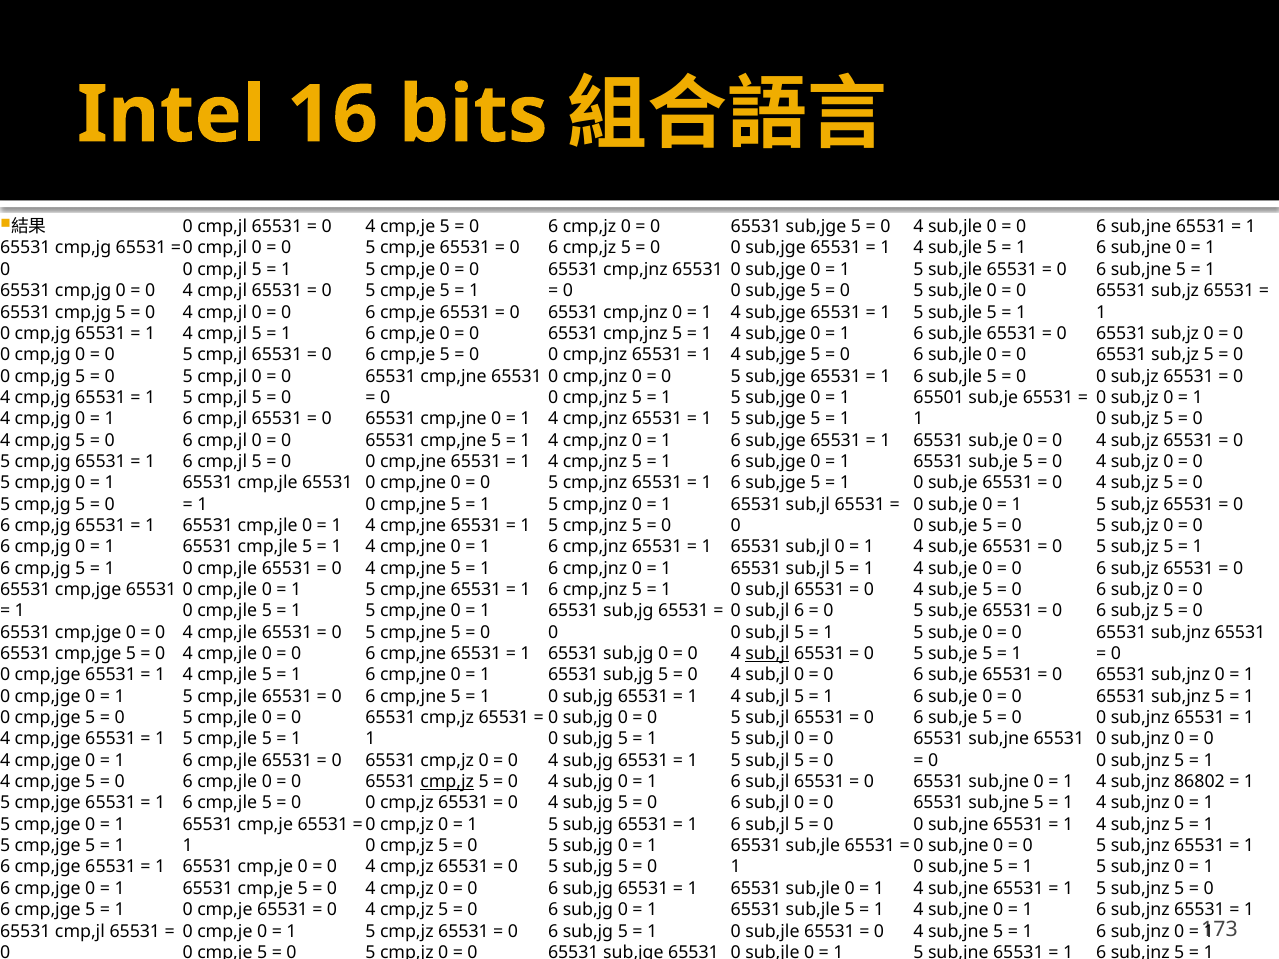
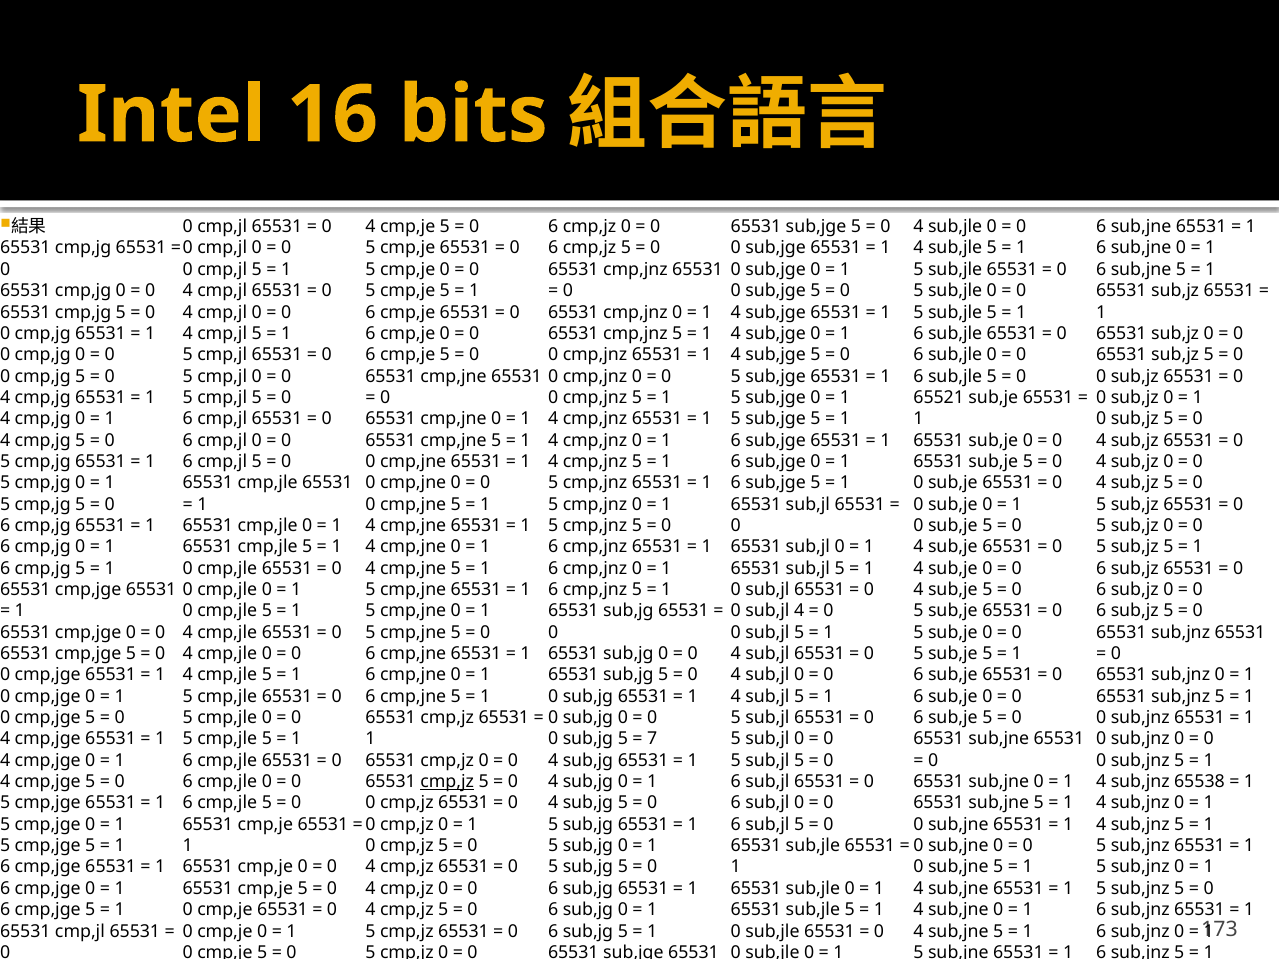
65501: 65501 -> 65521
sub,jl 6: 6 -> 4
sub,jl at (767, 654) underline: present -> none
1 at (652, 739): 1 -> 7
86802: 86802 -> 65538
